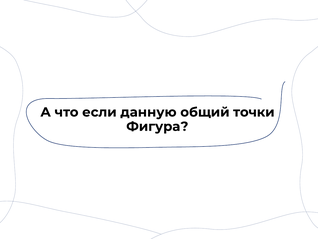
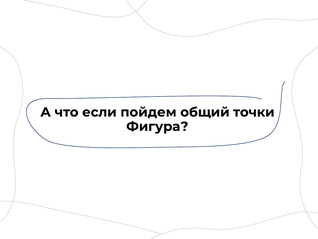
данную: данную -> пойдем
